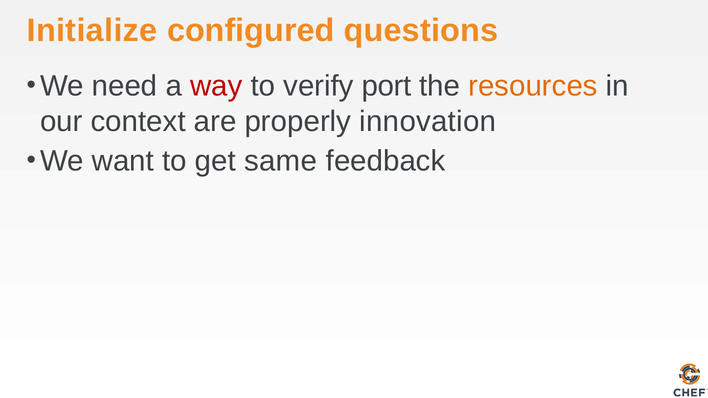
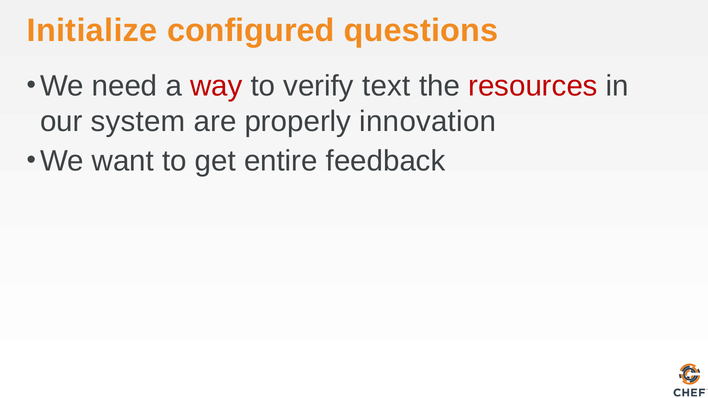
port: port -> text
resources colour: orange -> red
context: context -> system
same: same -> entire
